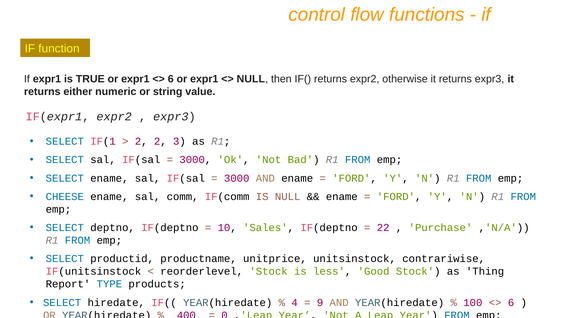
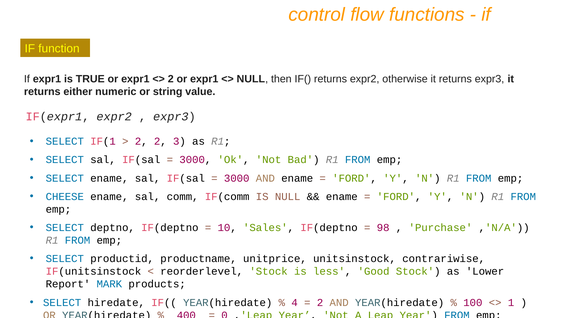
6 at (171, 79): 6 -> 2
22: 22 -> 98
Thing: Thing -> Lower
TYPE: TYPE -> MARK
9 at (320, 303): 9 -> 2
6 at (511, 303): 6 -> 1
